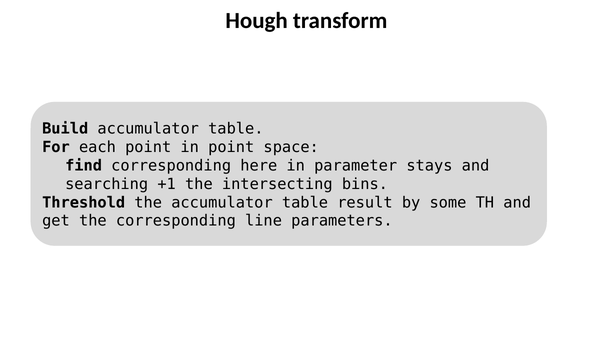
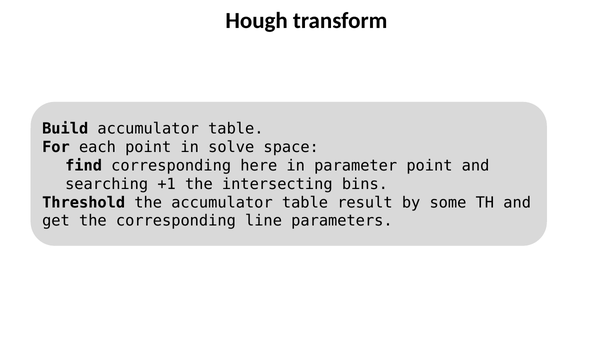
in point: point -> solve
parameter stays: stays -> point
